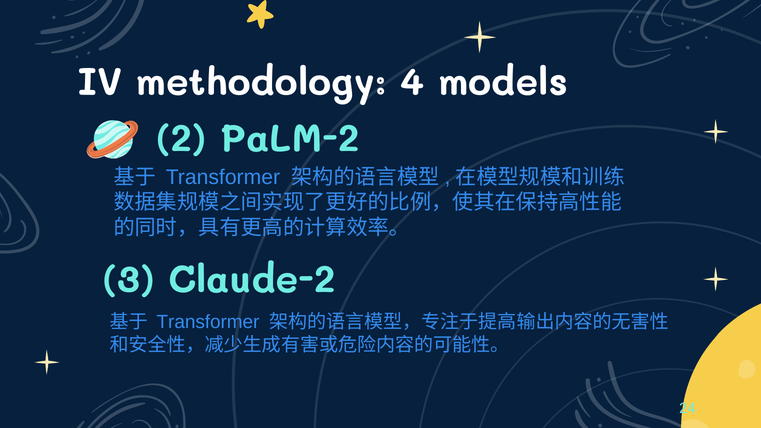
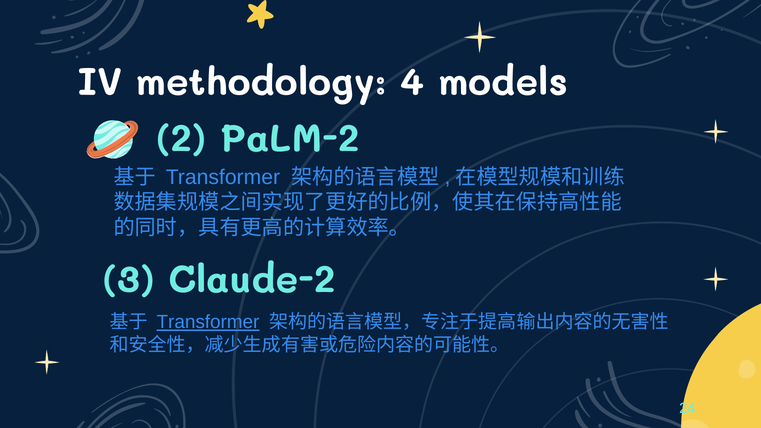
Transformer at (208, 322) underline: none -> present
